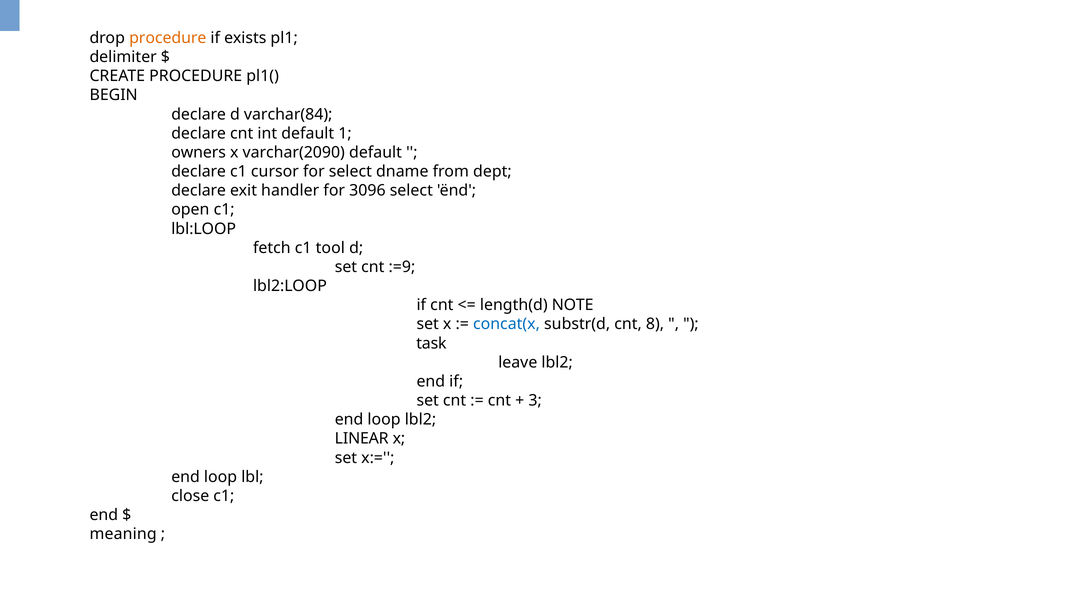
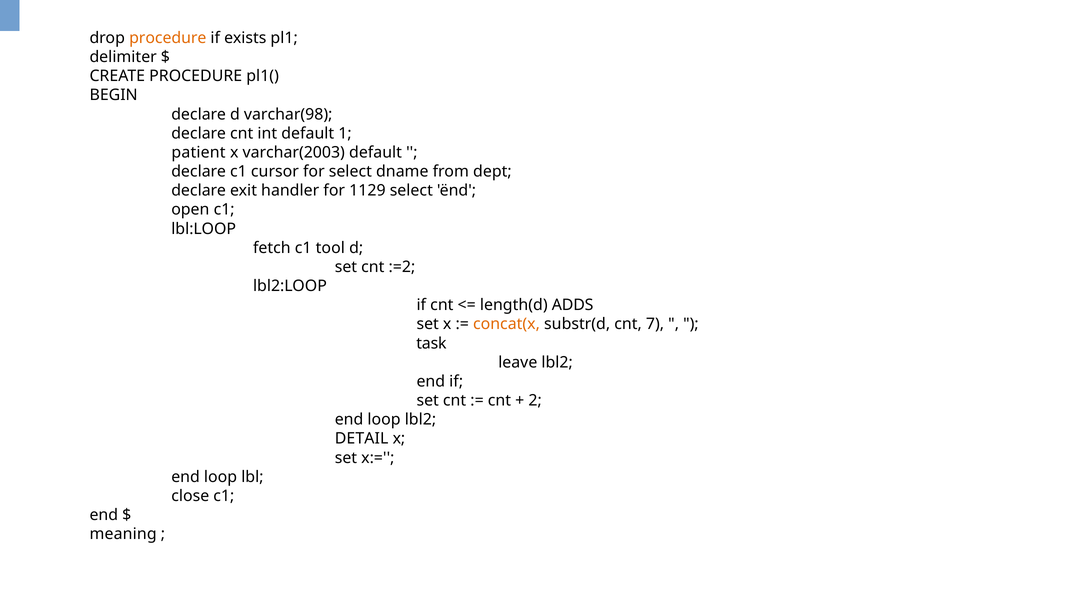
varchar(84: varchar(84 -> varchar(98
owners: owners -> patient
varchar(2090: varchar(2090 -> varchar(2003
3096: 3096 -> 1129
:=9: :=9 -> :=2
NOTE: NOTE -> ADDS
concat(x colour: blue -> orange
8: 8 -> 7
3: 3 -> 2
LINEAR: LINEAR -> DETAIL
